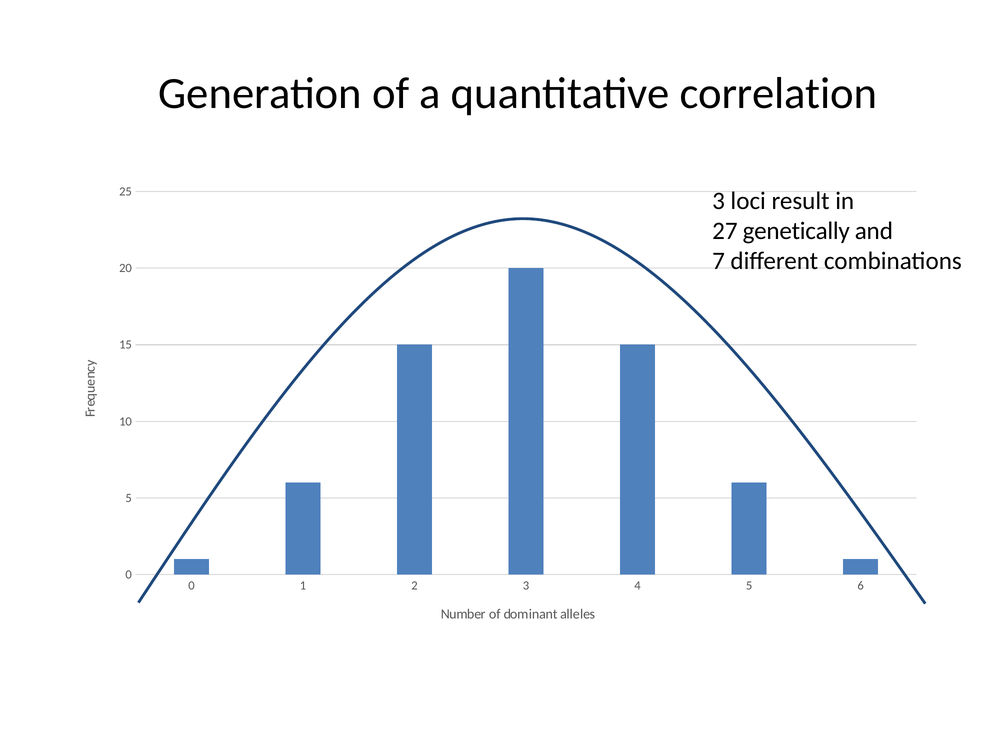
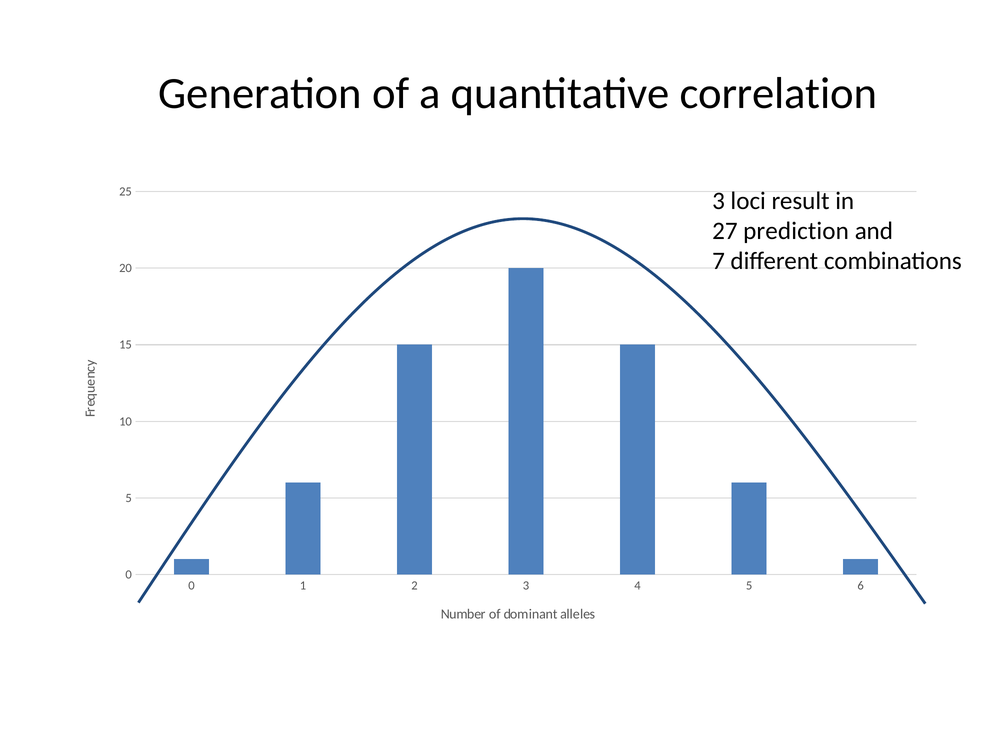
genetically: genetically -> prediction
